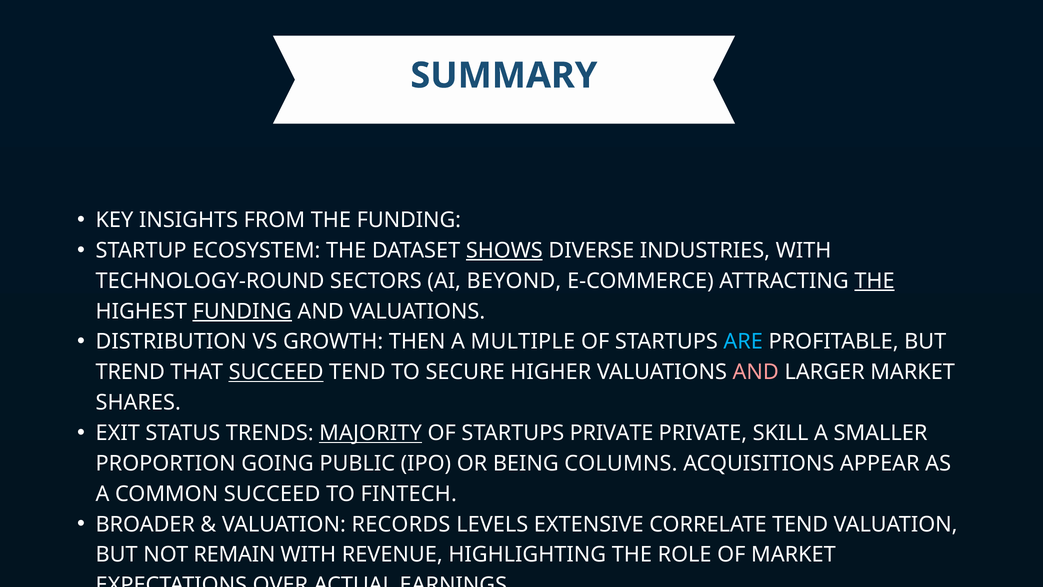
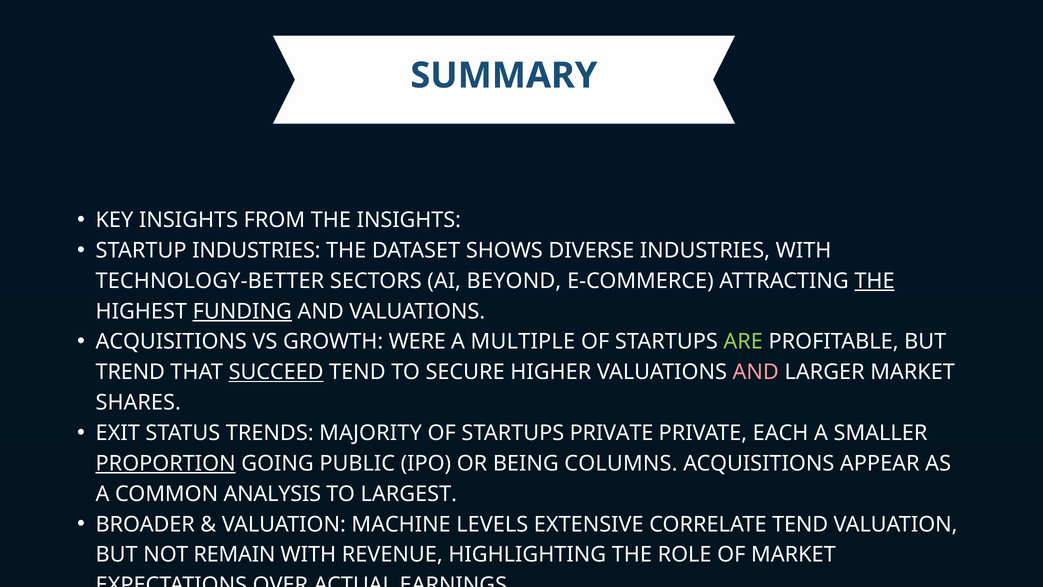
THE FUNDING: FUNDING -> INSIGHTS
STARTUP ECOSYSTEM: ECOSYSTEM -> INDUSTRIES
SHOWS underline: present -> none
TECHNOLOGY-ROUND: TECHNOLOGY-ROUND -> TECHNOLOGY-BETTER
DISTRIBUTION at (171, 342): DISTRIBUTION -> ACQUISITIONS
THEN: THEN -> WERE
ARE colour: light blue -> light green
MAJORITY underline: present -> none
SKILL: SKILL -> EACH
PROPORTION underline: none -> present
COMMON SUCCEED: SUCCEED -> ANALYSIS
FINTECH: FINTECH -> LARGEST
RECORDS: RECORDS -> MACHINE
